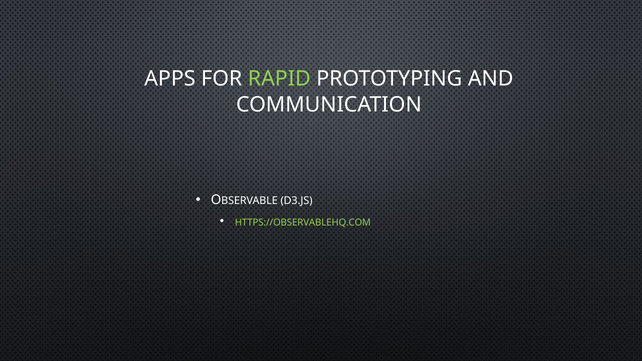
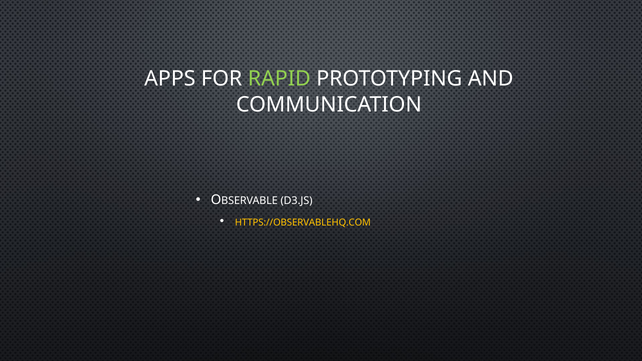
HTTPS://OBSERVABLEHQ.COM colour: light green -> yellow
